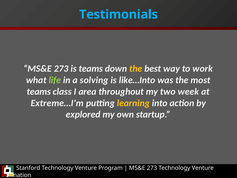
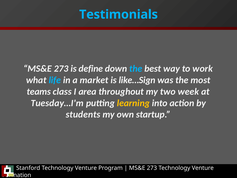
is teams: teams -> define
the at (136, 68) colour: yellow -> light blue
life colour: light green -> light blue
solving: solving -> market
like…Into: like…Into -> like…Sign
Extreme…I'm: Extreme…I'm -> Tuesday…I'm
explored: explored -> students
